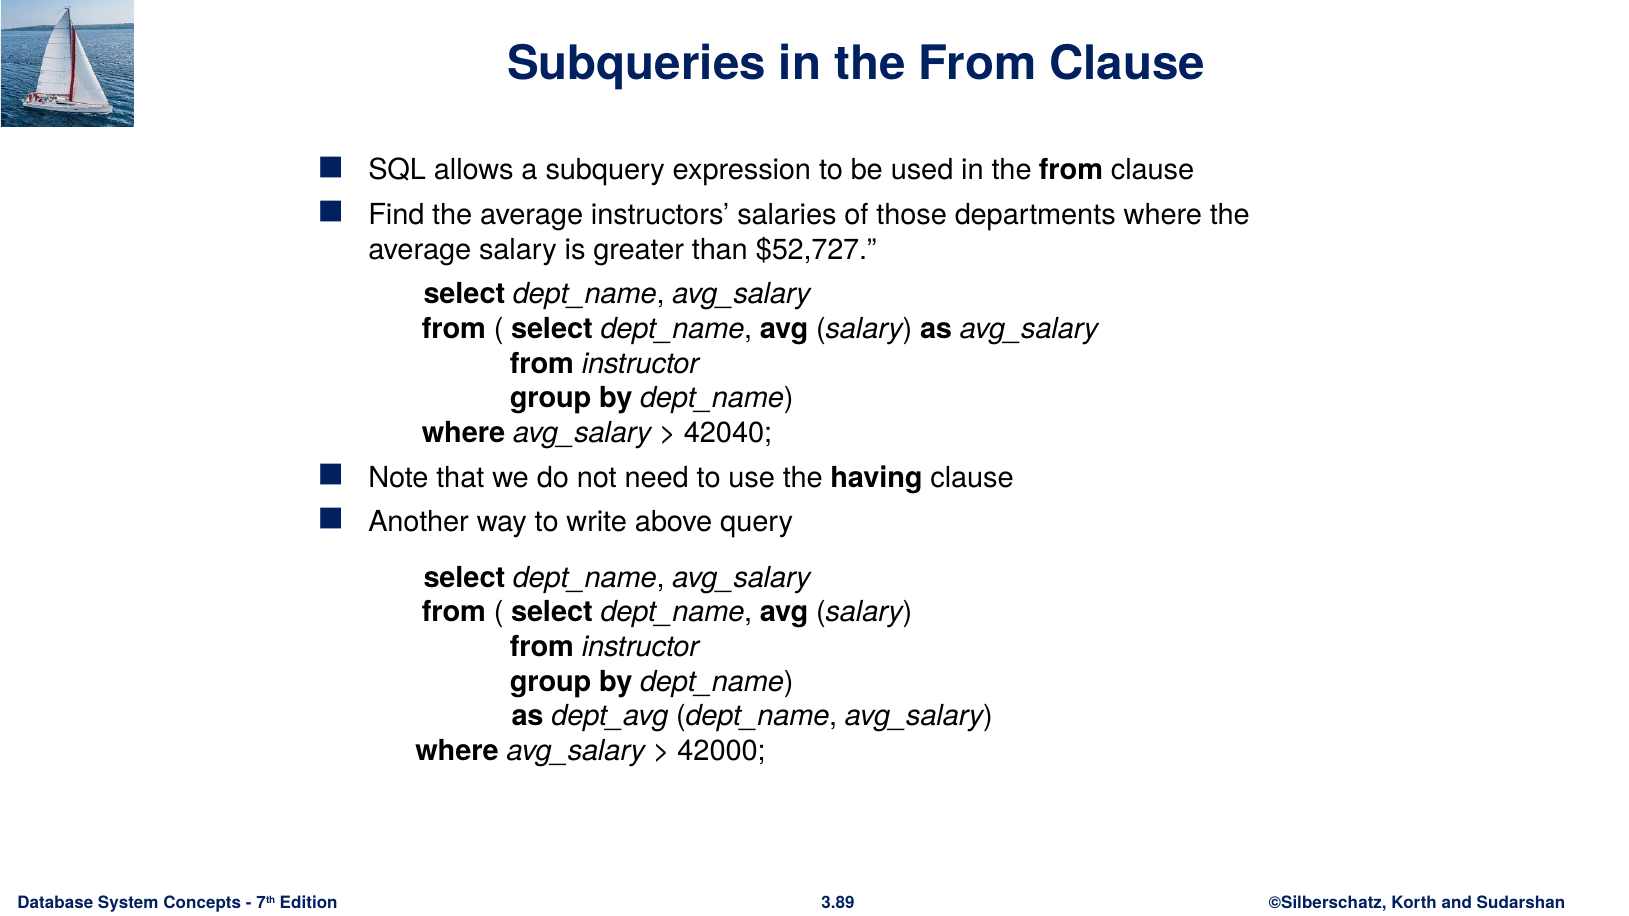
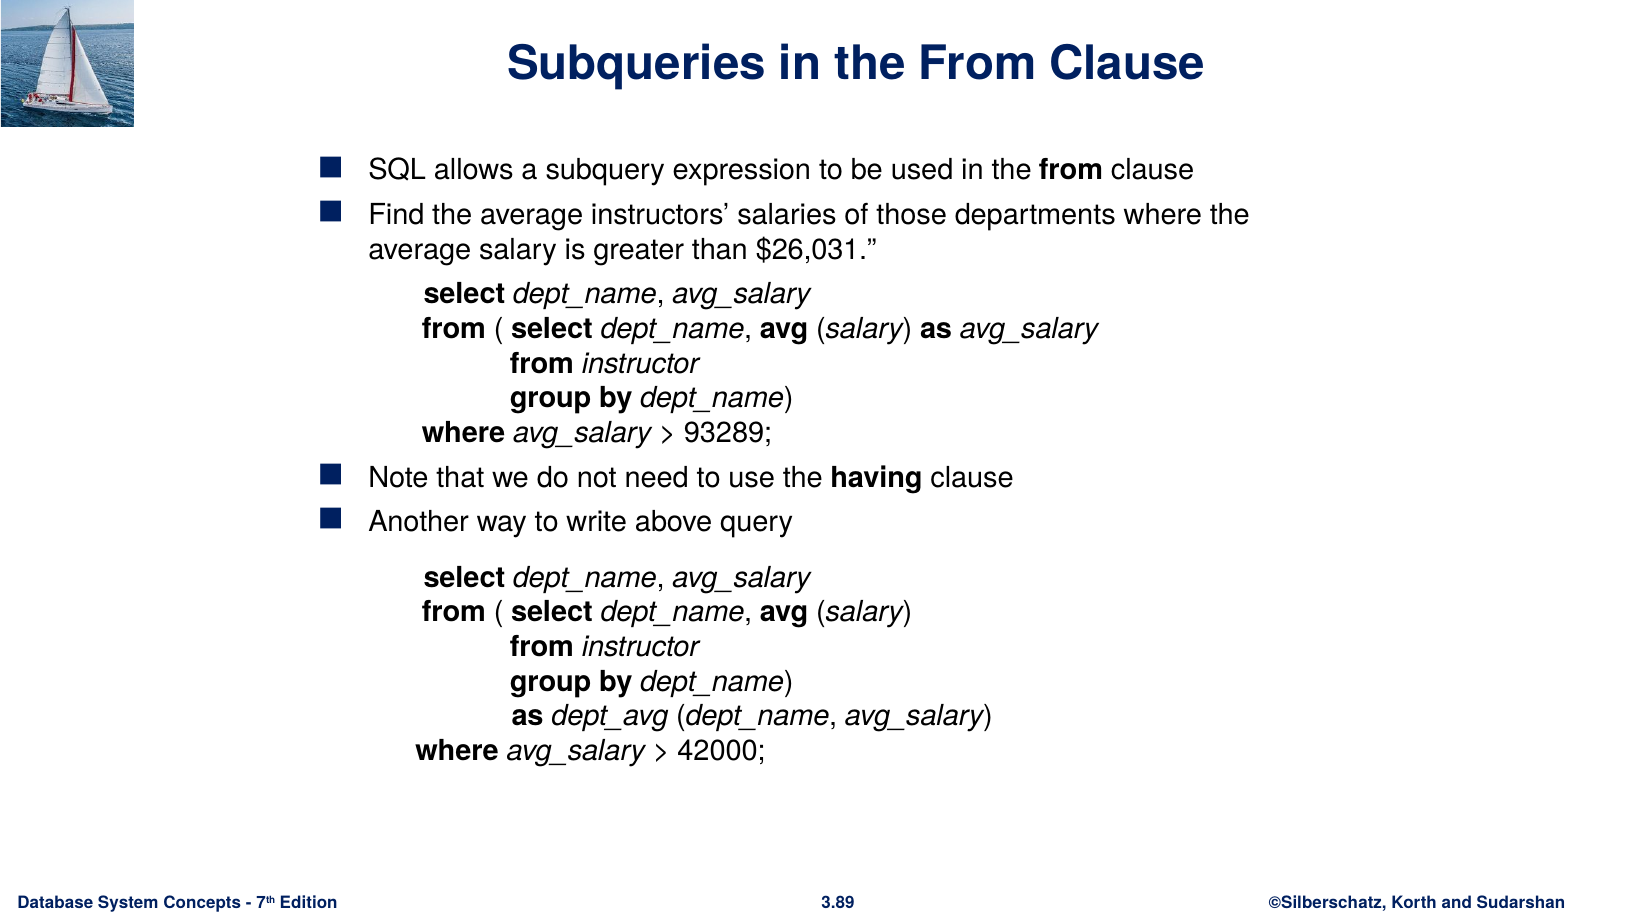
$52,727: $52,727 -> $26,031
42040: 42040 -> 93289
